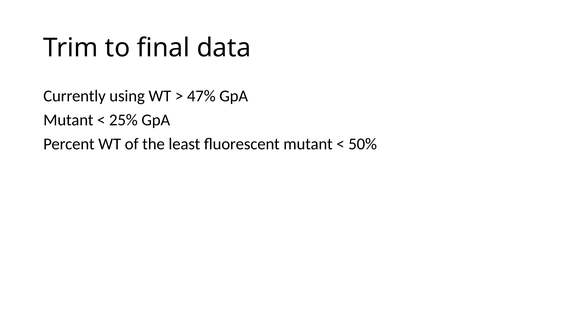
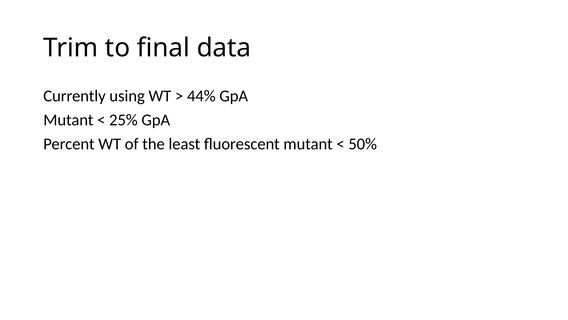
47%: 47% -> 44%
